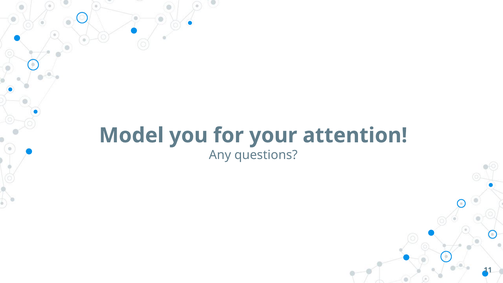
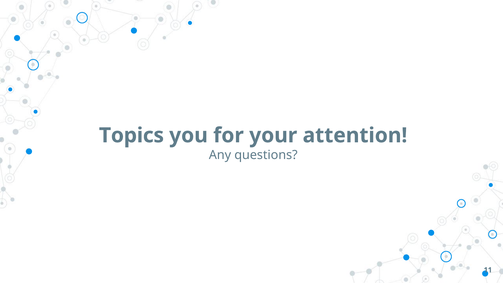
Model: Model -> Topics
